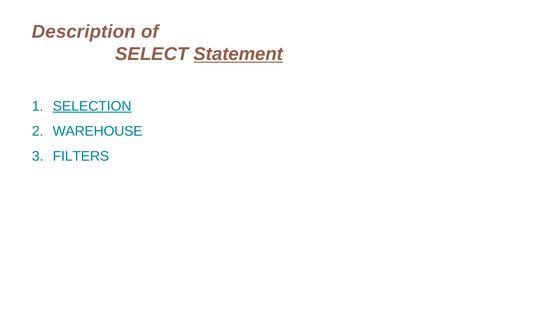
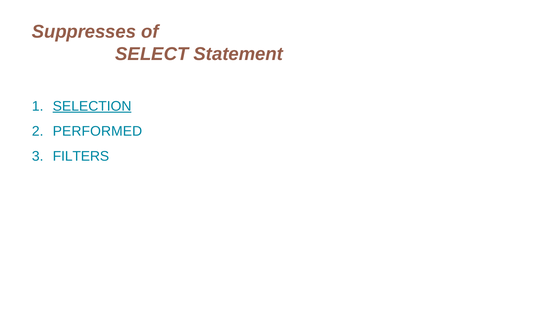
Description: Description -> Suppresses
Statement underline: present -> none
WAREHOUSE: WAREHOUSE -> PERFORMED
